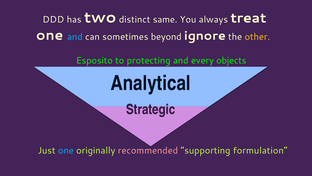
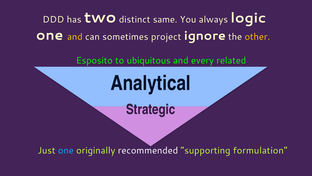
treat: treat -> logic
and at (75, 37) colour: light blue -> yellow
beyond: beyond -> project
protecting: protecting -> ubiquitous
objects: objects -> related
recommended colour: pink -> white
